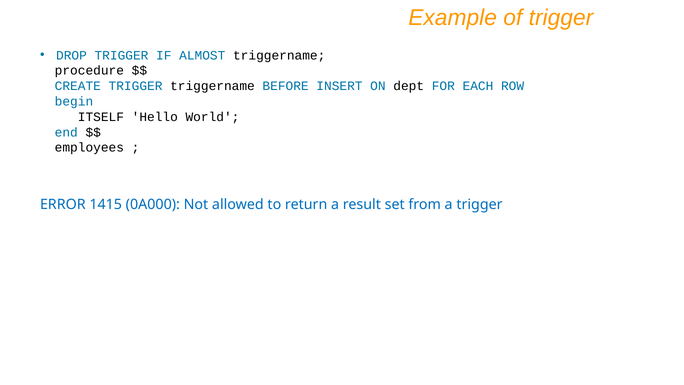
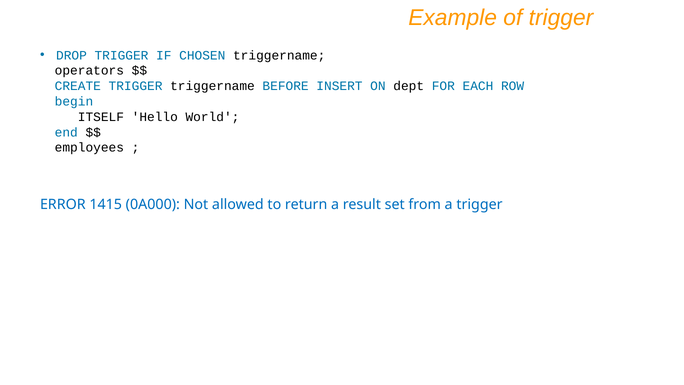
ALMOST: ALMOST -> CHOSEN
procedure: procedure -> operators
